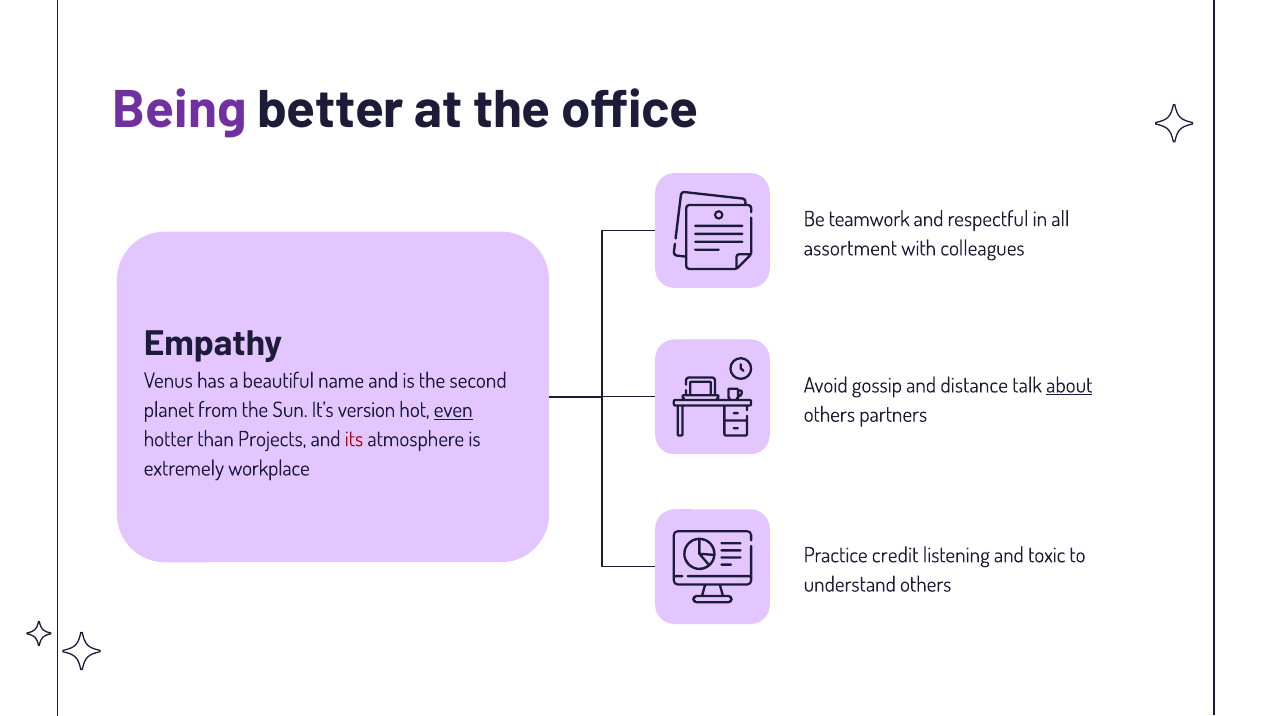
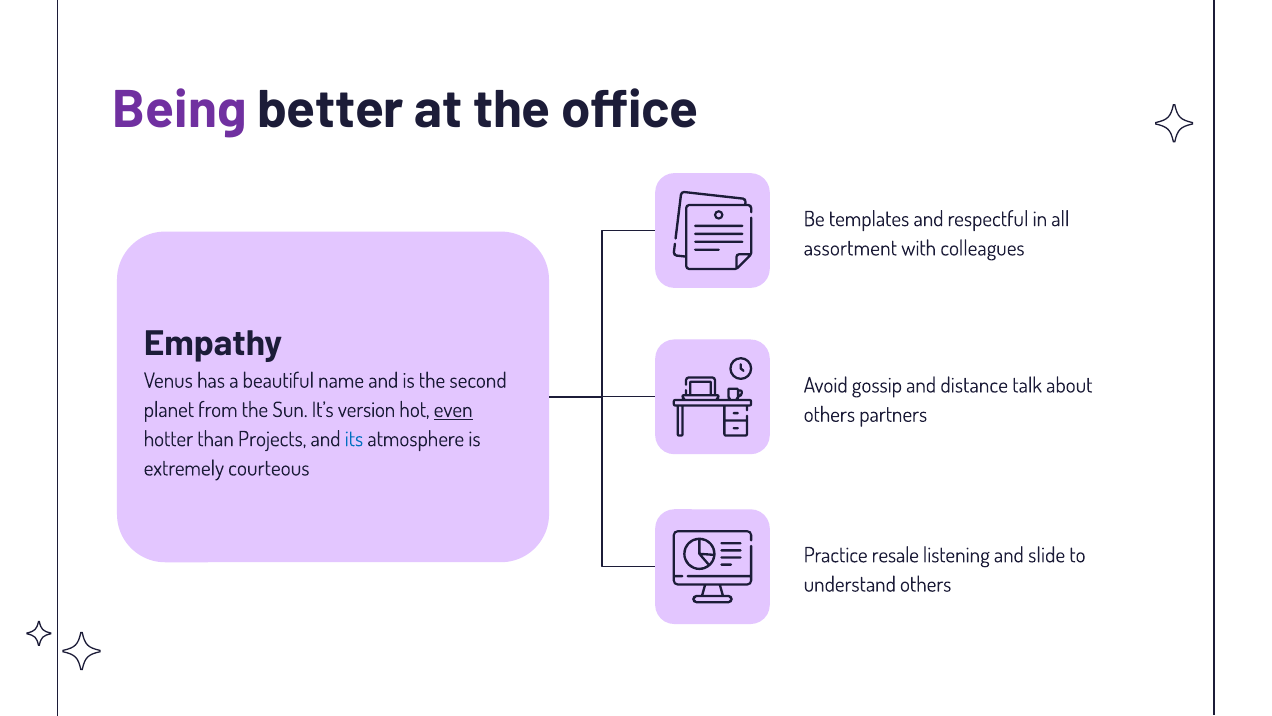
teamwork: teamwork -> templates
about underline: present -> none
its colour: red -> blue
workplace: workplace -> courteous
credit: credit -> resale
toxic: toxic -> slide
